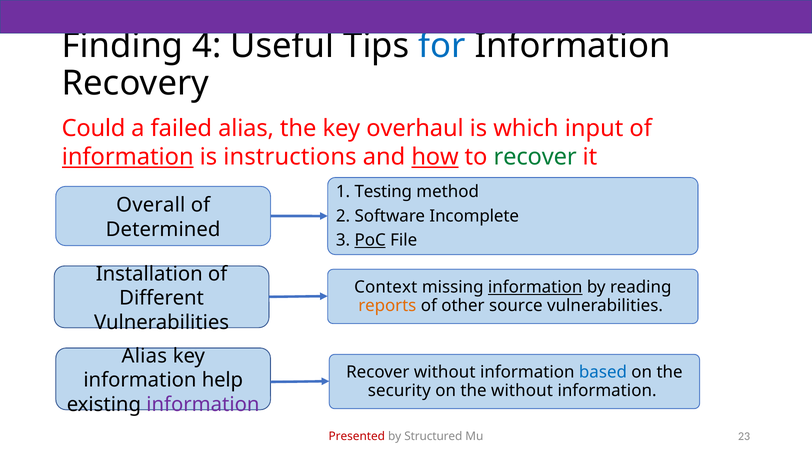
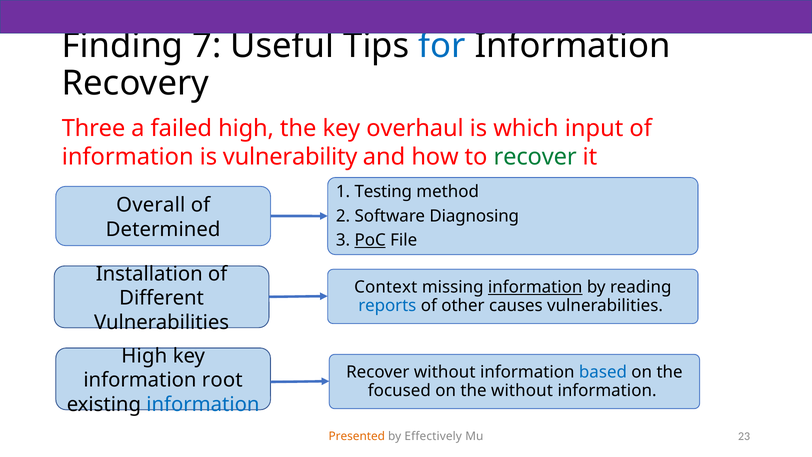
4: 4 -> 7
Could: Could -> Three
failed alias: alias -> high
information at (128, 157) underline: present -> none
instructions: instructions -> vulnerability
how underline: present -> none
Incomplete: Incomplete -> Diagnosing
reports colour: orange -> blue
source: source -> causes
Alias at (144, 356): Alias -> High
help: help -> root
security: security -> focused
information at (203, 404) colour: purple -> blue
Presented colour: red -> orange
Structured: Structured -> Effectively
